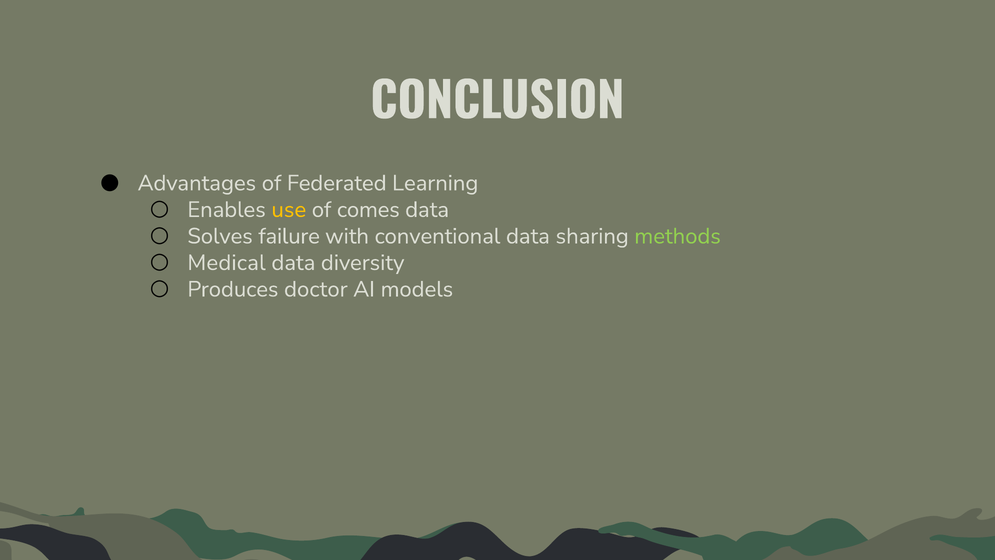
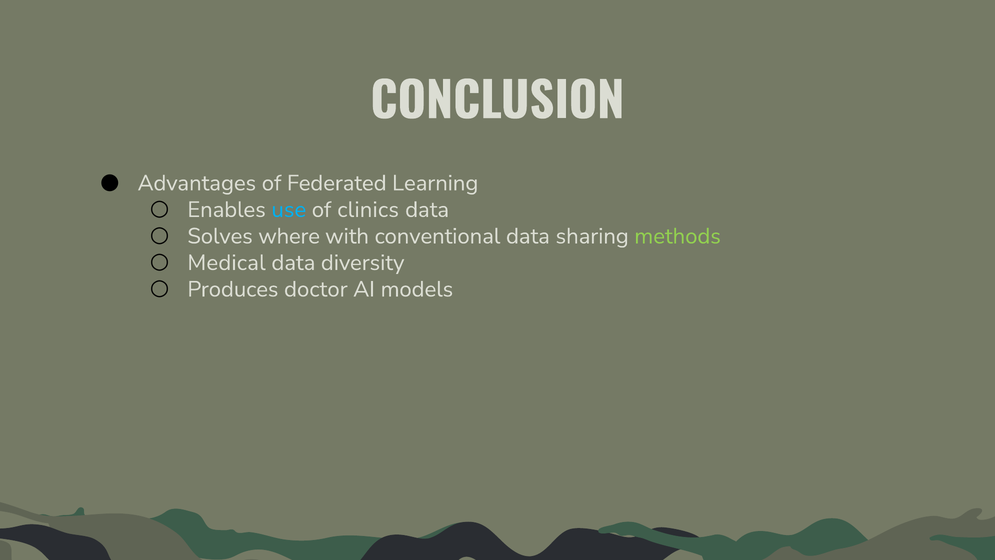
use colour: yellow -> light blue
comes: comes -> clinics
failure: failure -> where
